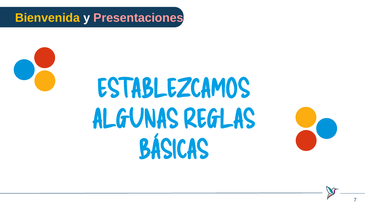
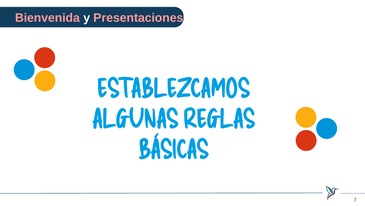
Bienvenida colour: yellow -> pink
